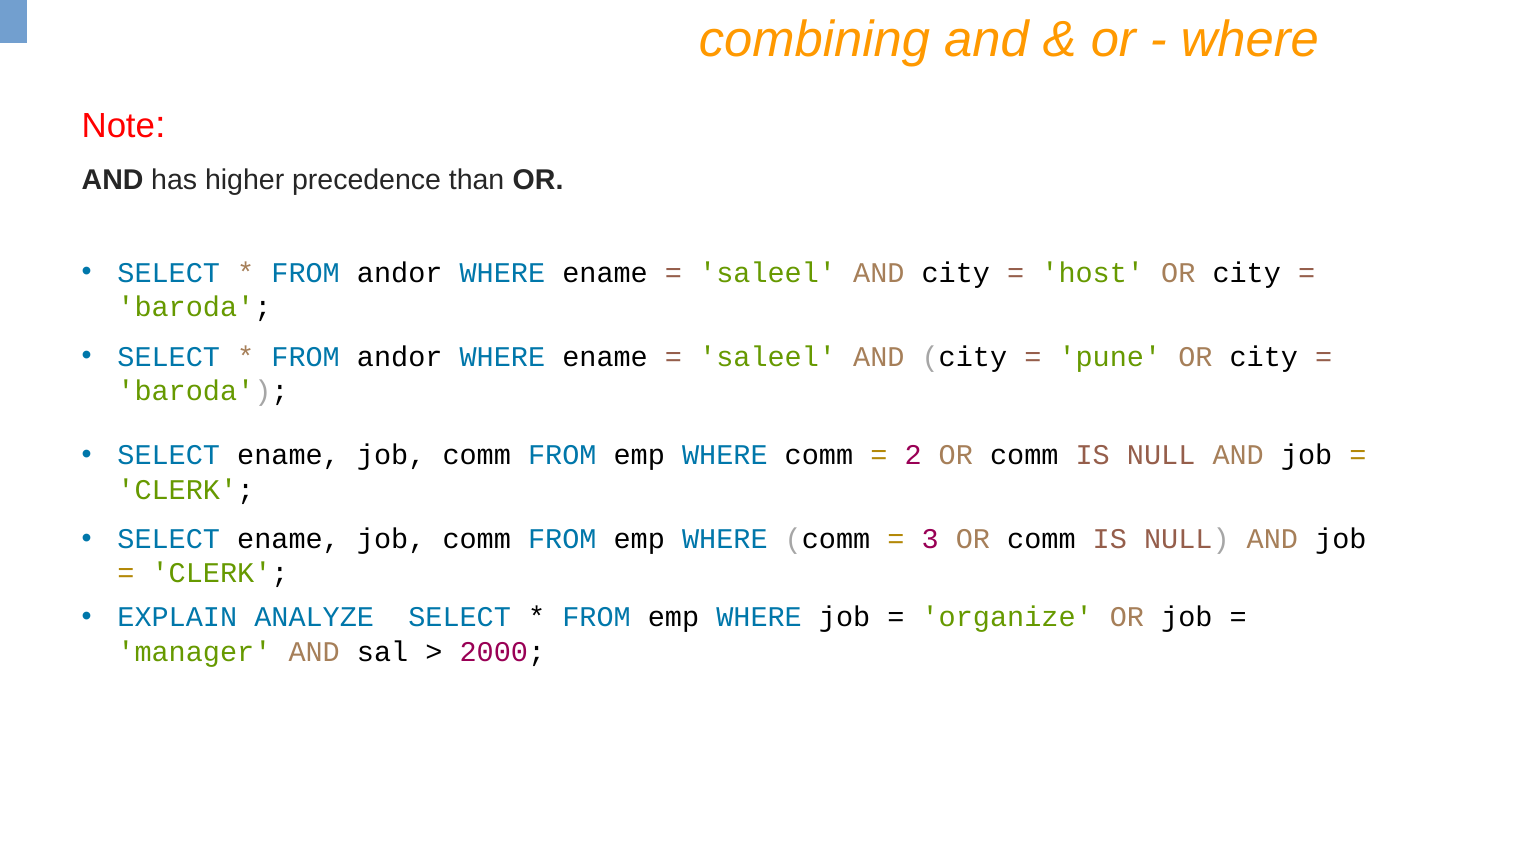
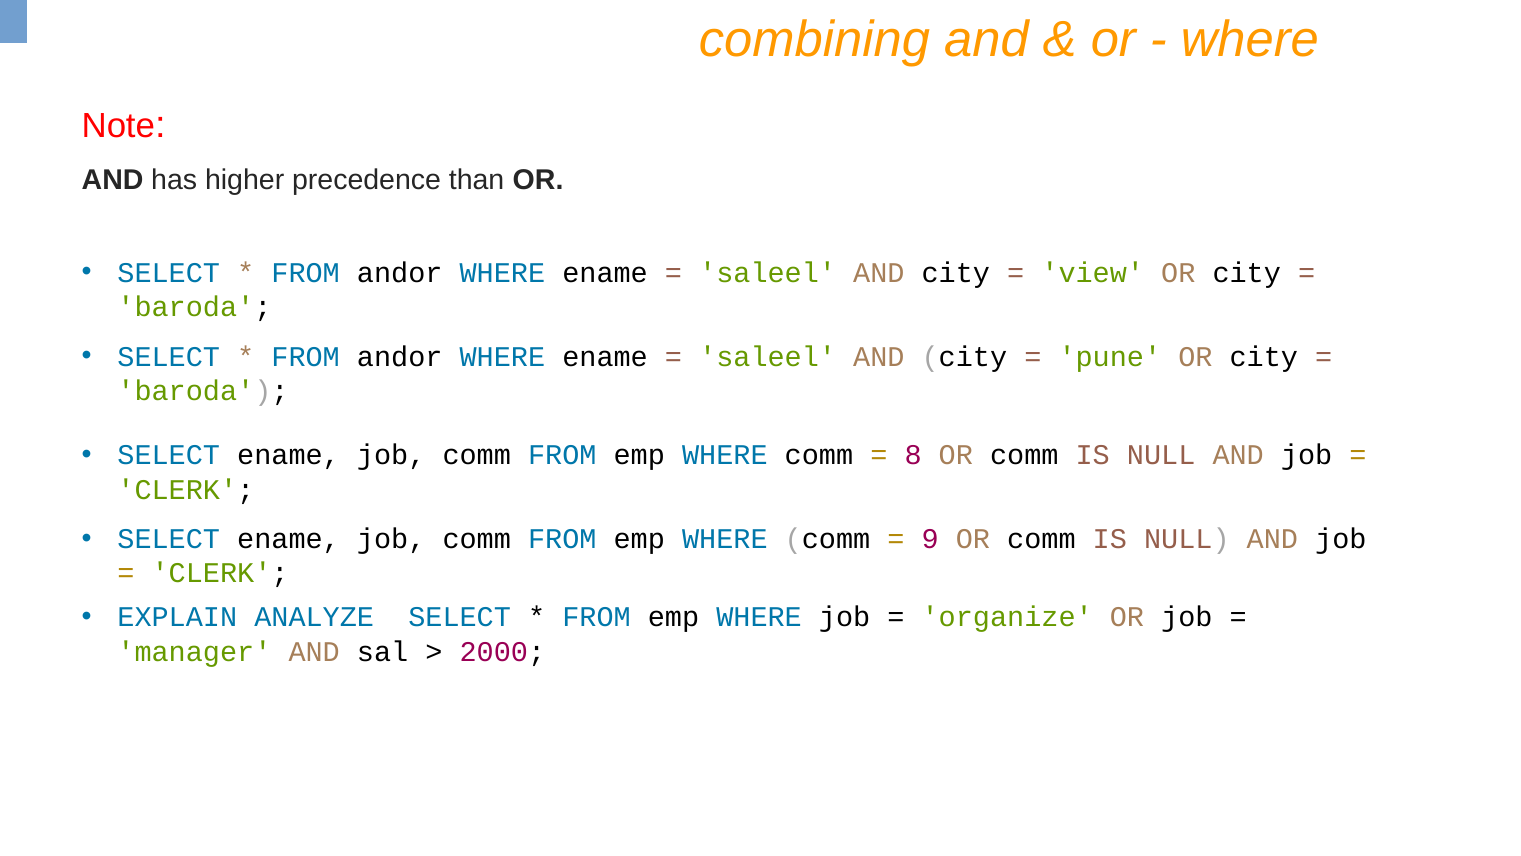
host: host -> view
2: 2 -> 8
3: 3 -> 9
